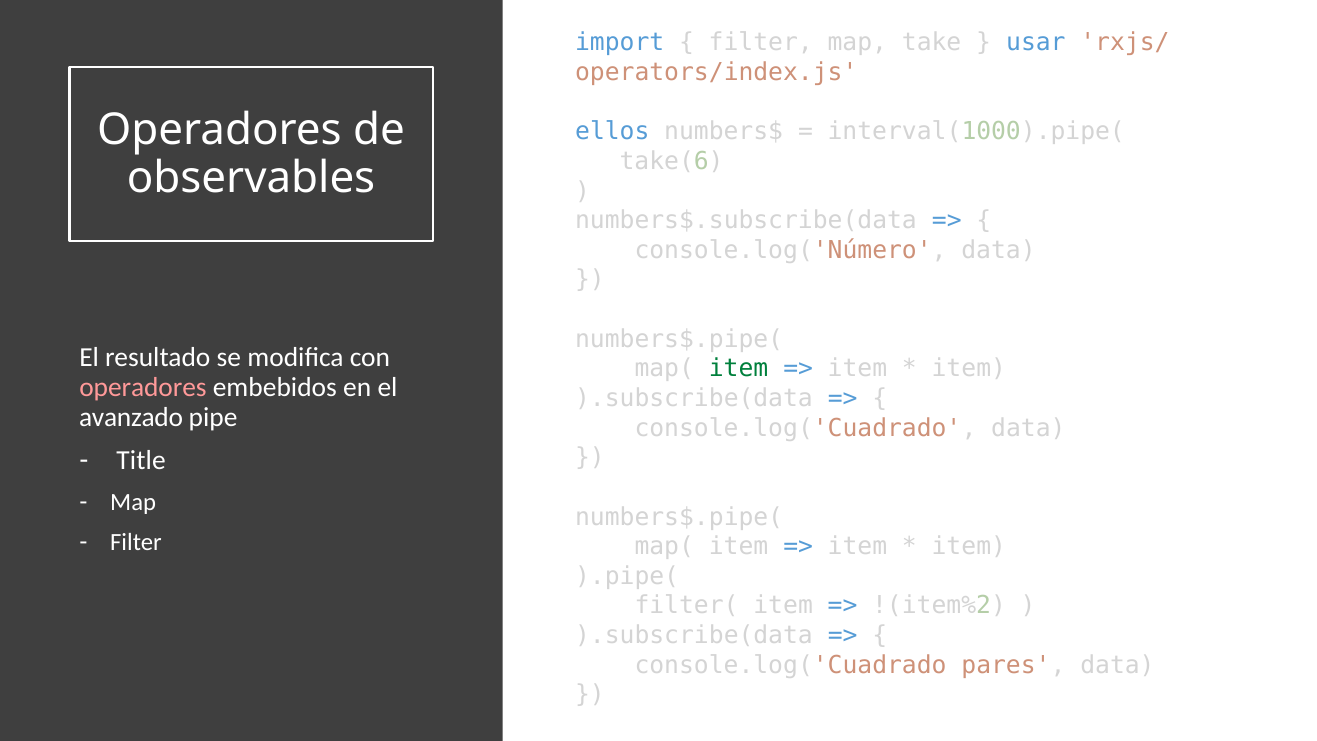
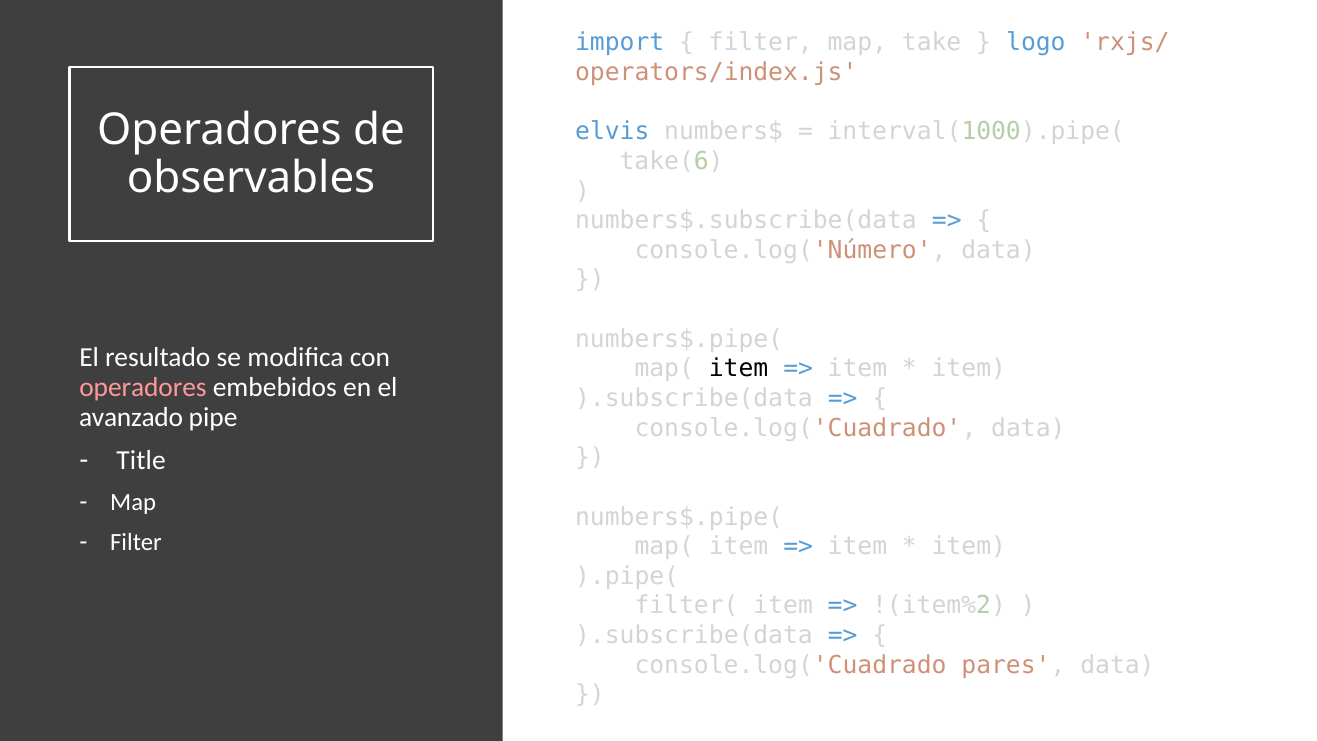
usar: usar -> logo
ellos: ellos -> elvis
item at (739, 369) colour: green -> black
